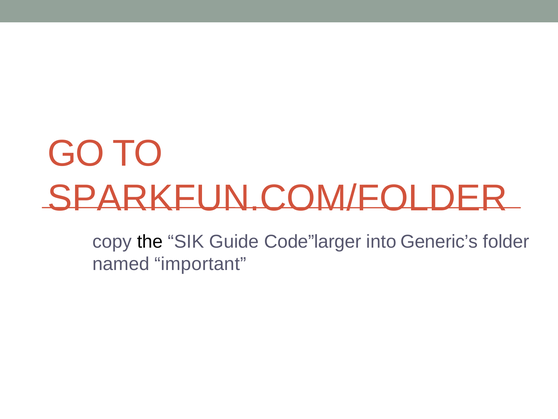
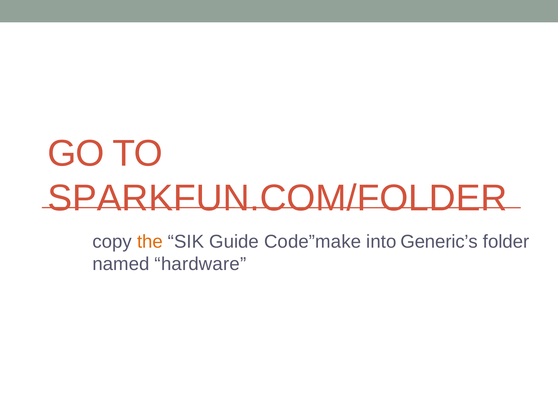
the colour: black -> orange
Code”larger: Code”larger -> Code”make
important: important -> hardware
